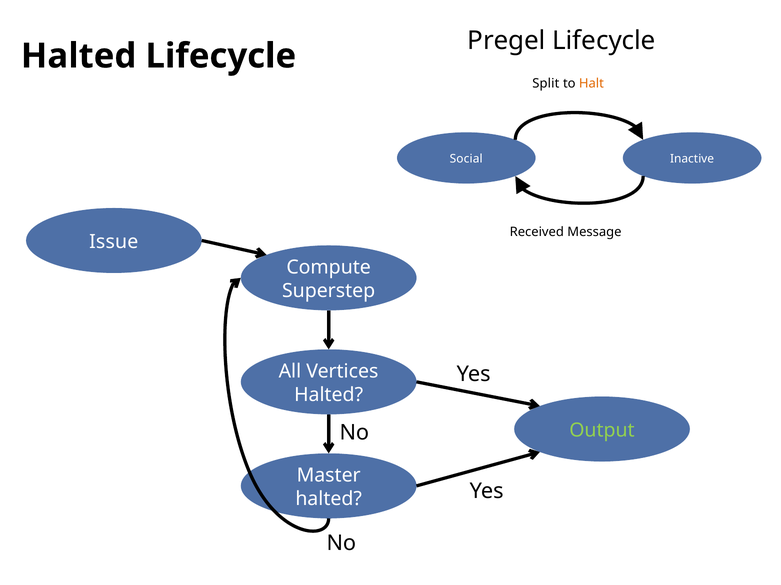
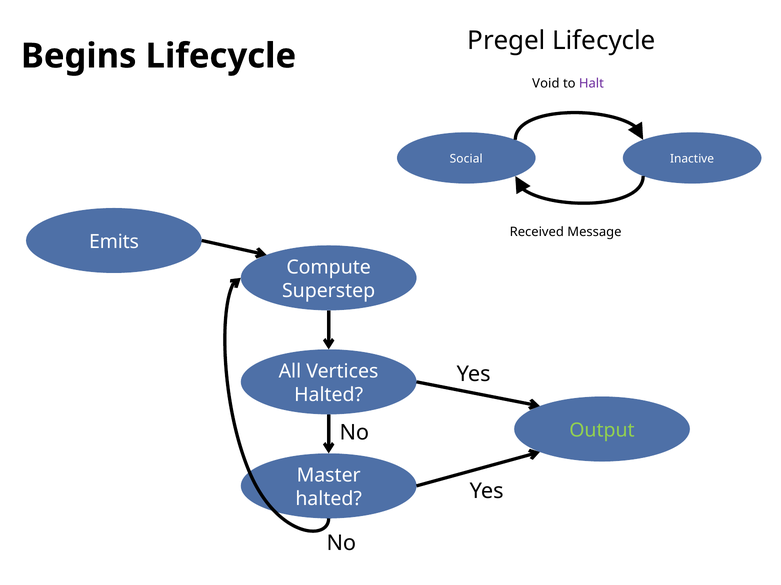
Halted at (79, 56): Halted -> Begins
Split: Split -> Void
Halt colour: orange -> purple
Issue: Issue -> Emits
